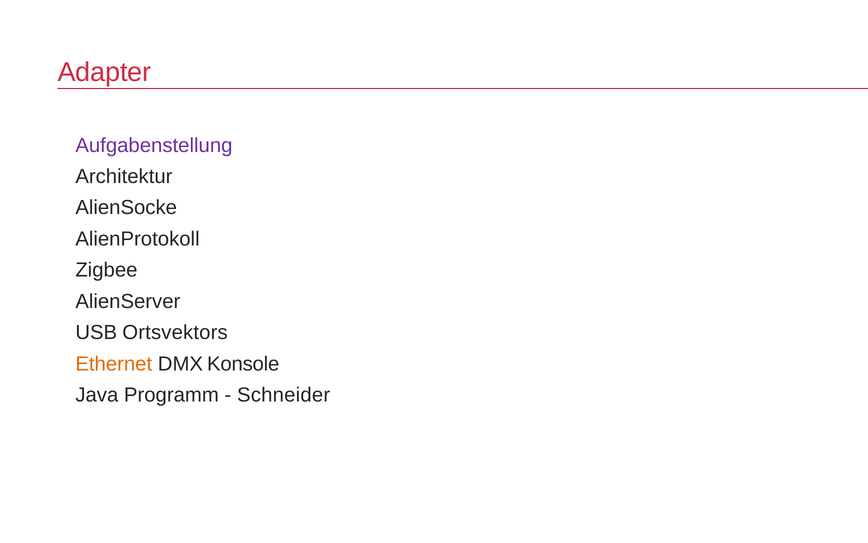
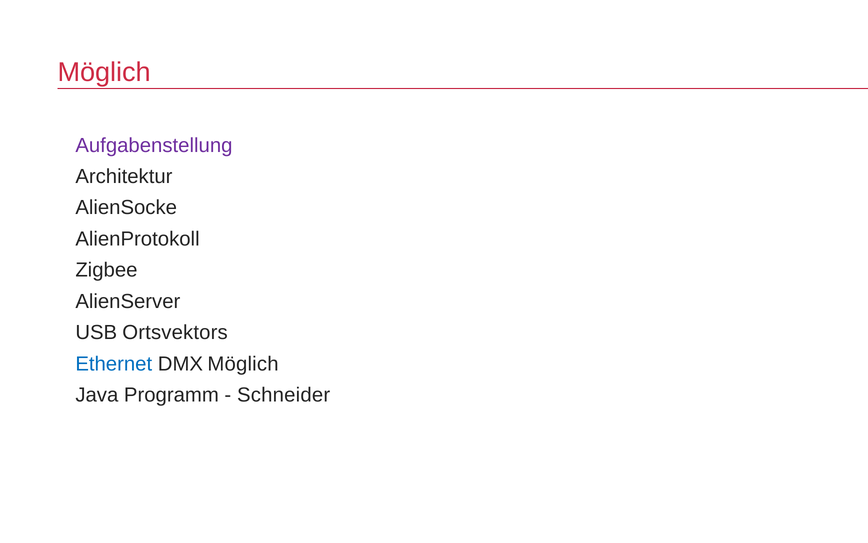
Adapter at (104, 72): Adapter -> Möglich
Ethernet colour: orange -> blue
DMX Konsole: Konsole -> Möglich
